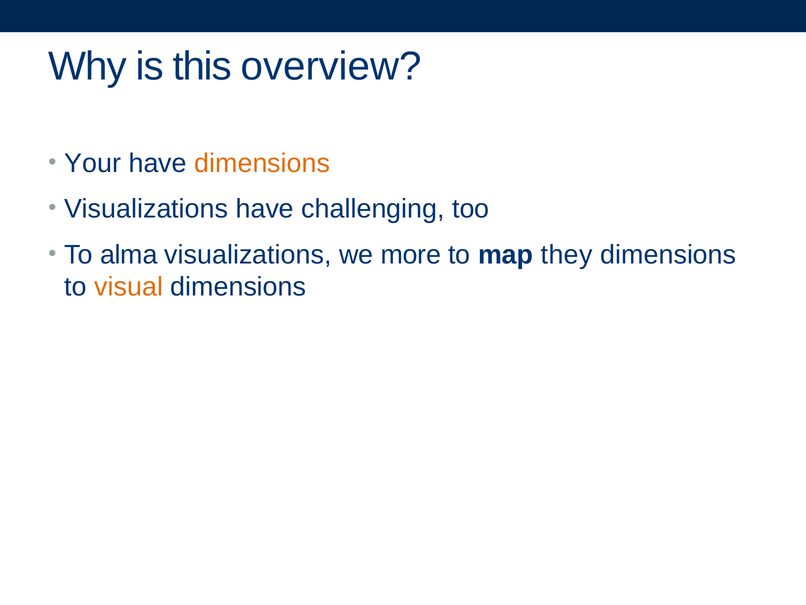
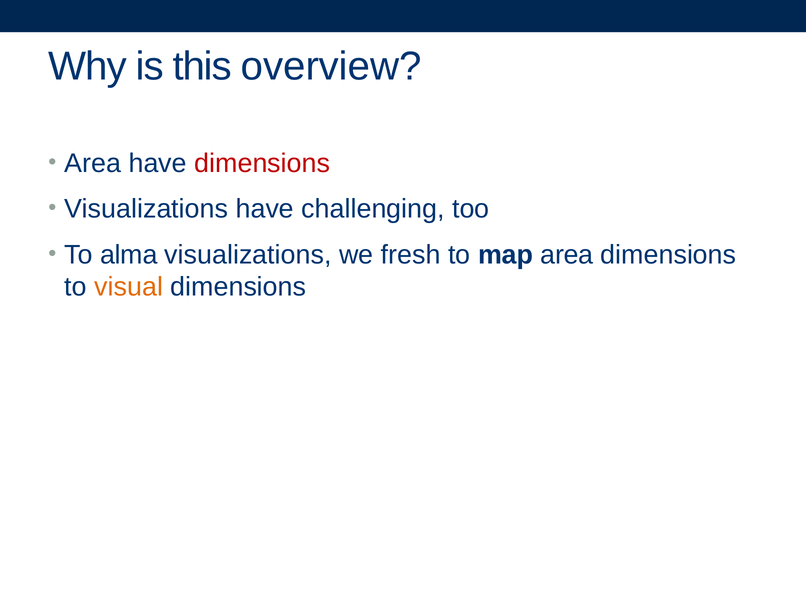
Your at (93, 163): Your -> Area
dimensions at (262, 163) colour: orange -> red
more: more -> fresh
map they: they -> area
